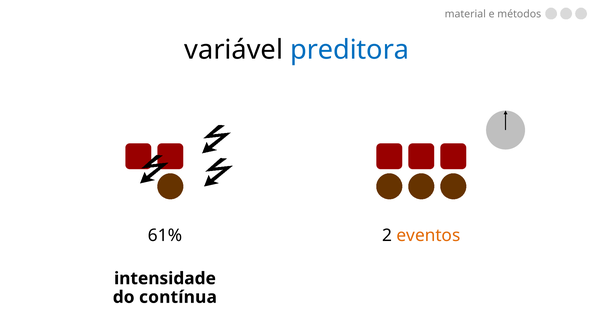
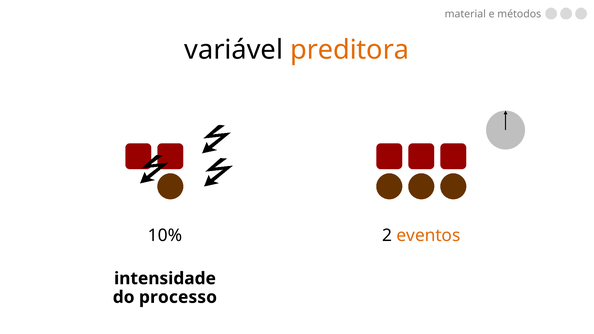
preditora colour: blue -> orange
61%: 61% -> 10%
contínua: contínua -> processo
